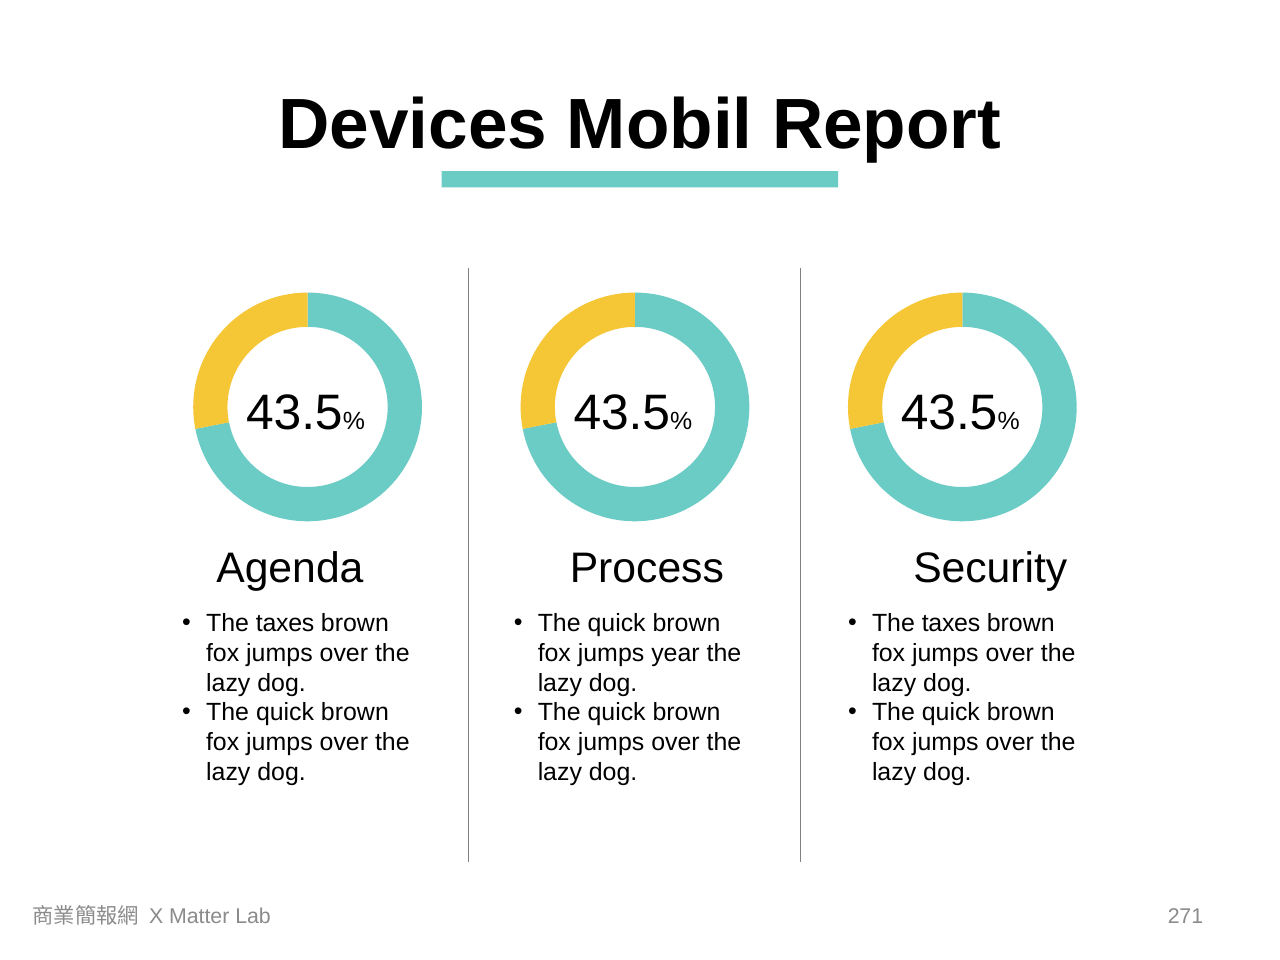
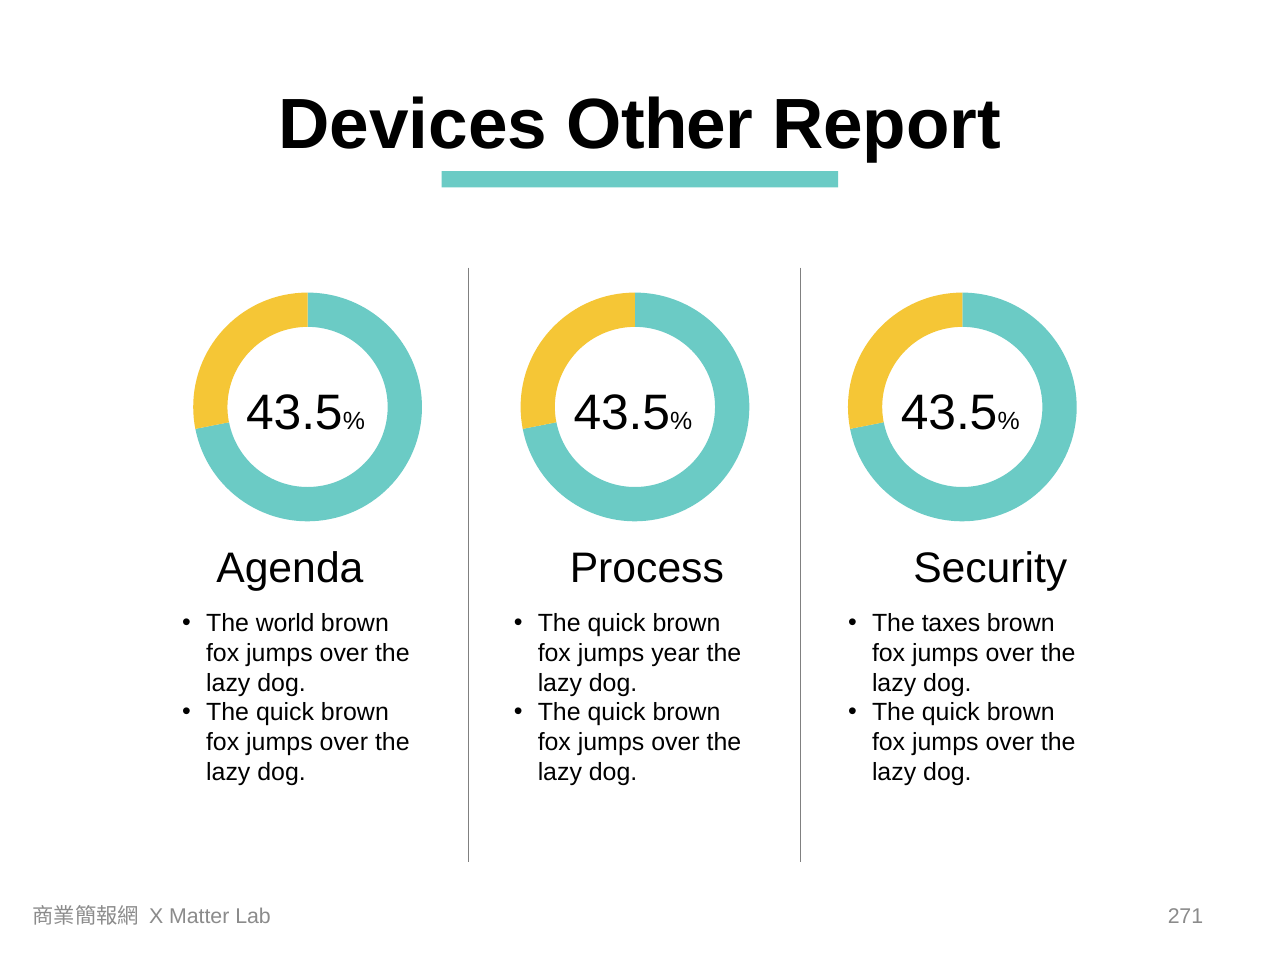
Mobil: Mobil -> Other
taxes at (285, 623): taxes -> world
